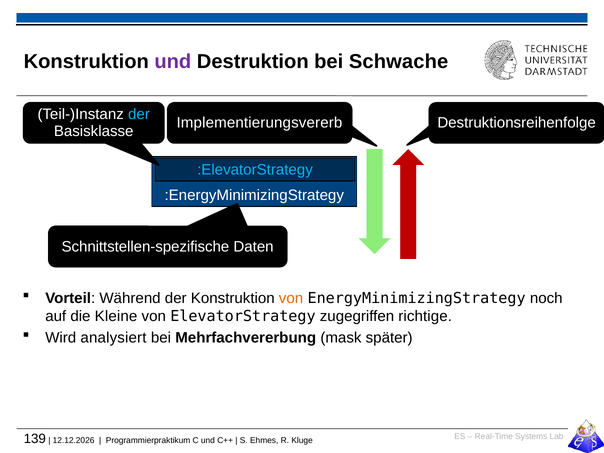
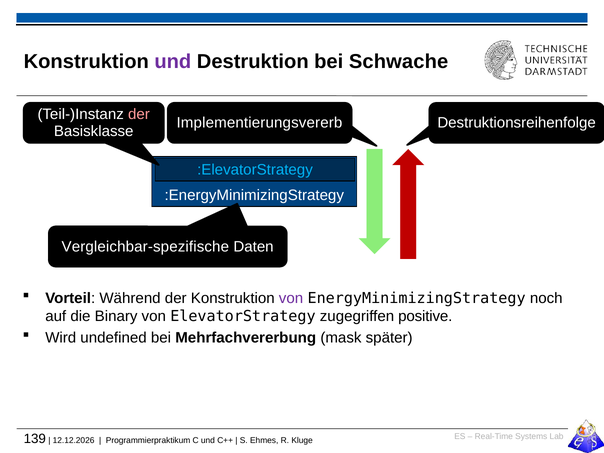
der at (139, 114) colour: light blue -> pink
Schnittstellen-spezifische: Schnittstellen-spezifische -> Vergleichbar-spezifische
von at (291, 298) colour: orange -> purple
Kleine: Kleine -> Binary
richtige: richtige -> positive
analysiert: analysiert -> undefined
